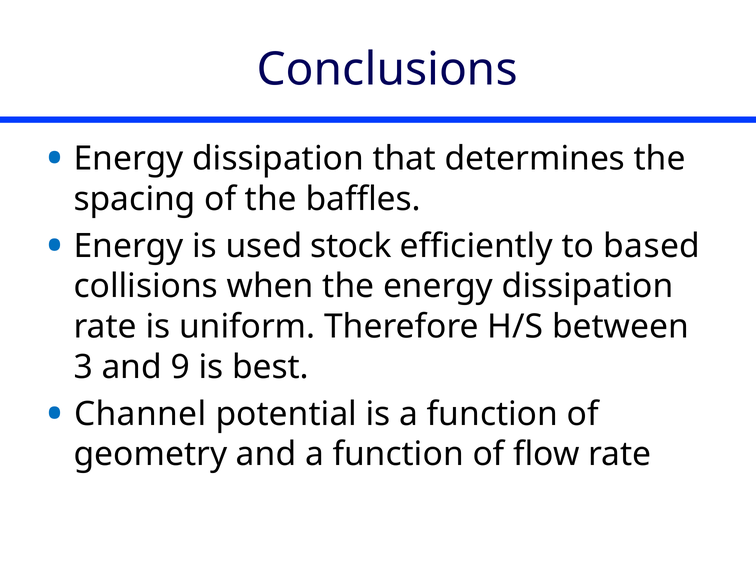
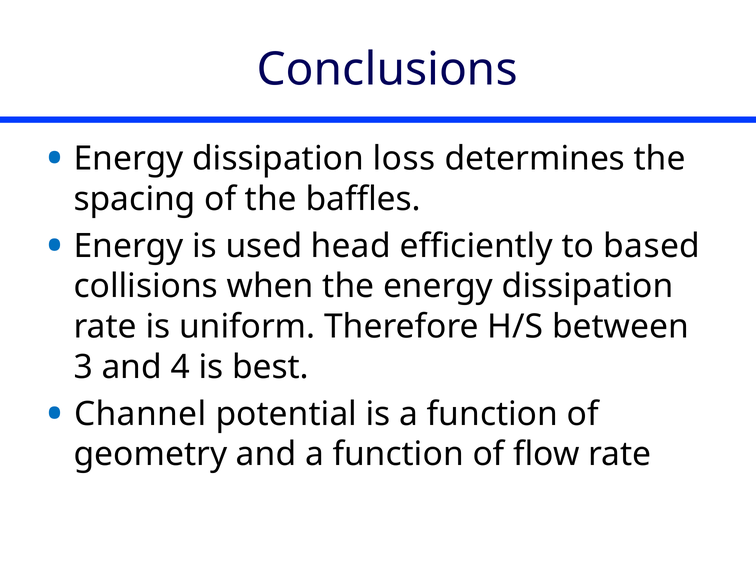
that: that -> loss
stock: stock -> head
9: 9 -> 4
